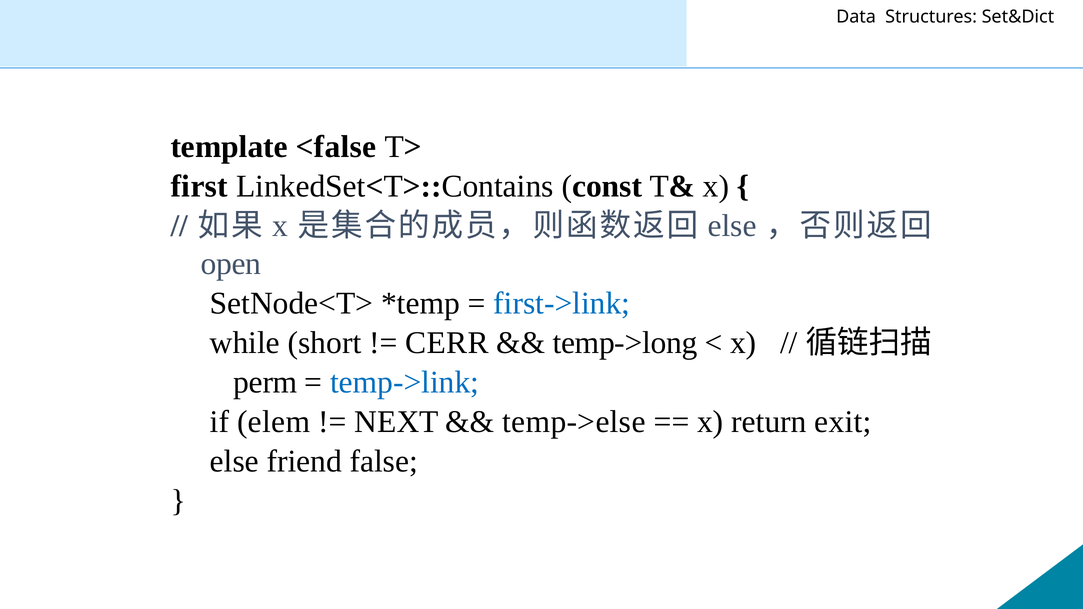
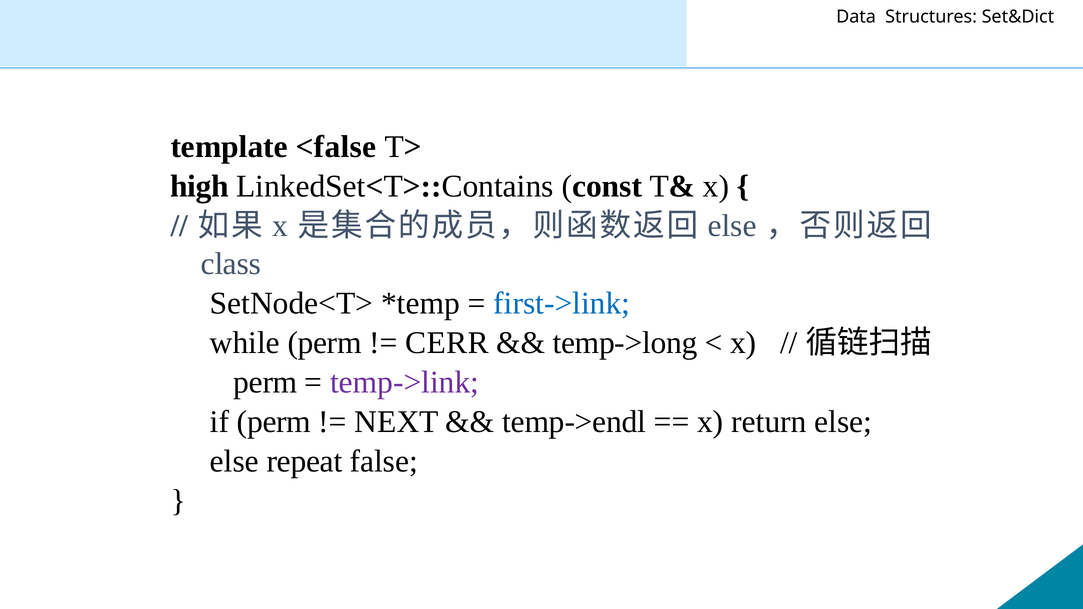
first: first -> high
open: open -> class
while short: short -> perm
temp->link colour: blue -> purple
if elem: elem -> perm
temp->else: temp->else -> temp->endl
return exit: exit -> else
friend: friend -> repeat
